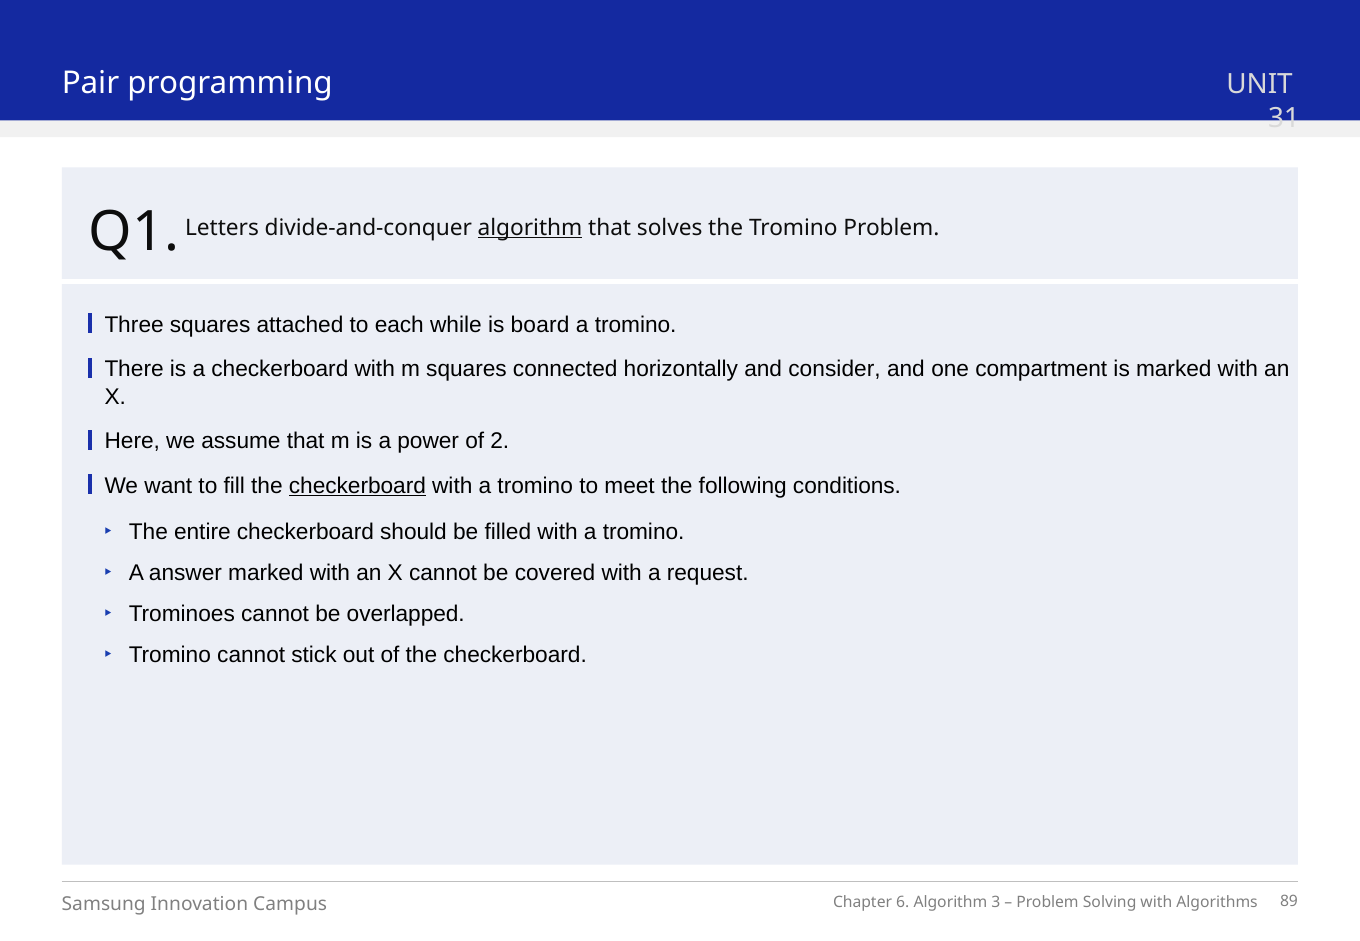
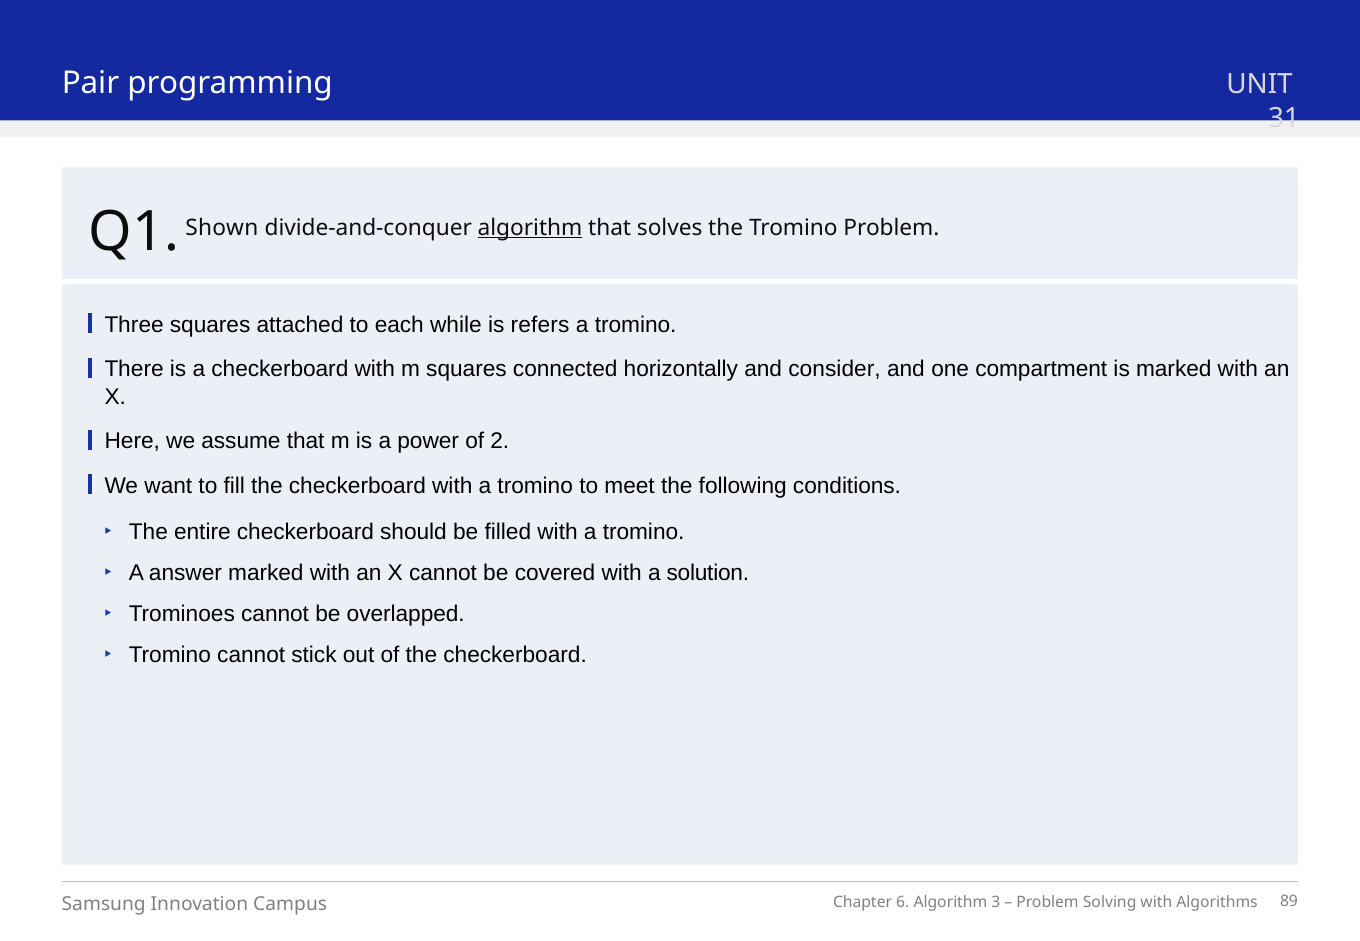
Letters: Letters -> Shown
board: board -> refers
checkerboard at (357, 486) underline: present -> none
request: request -> solution
